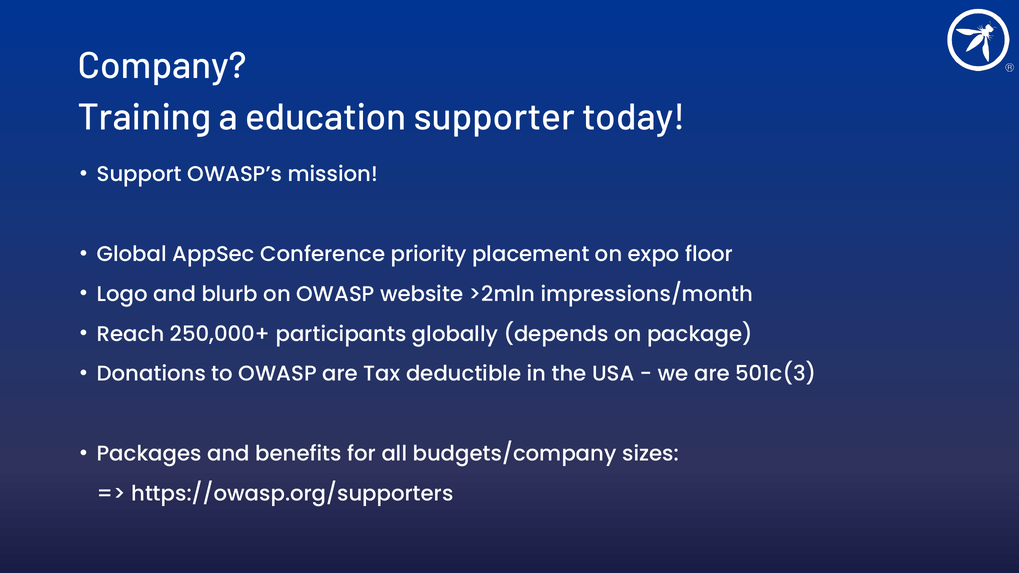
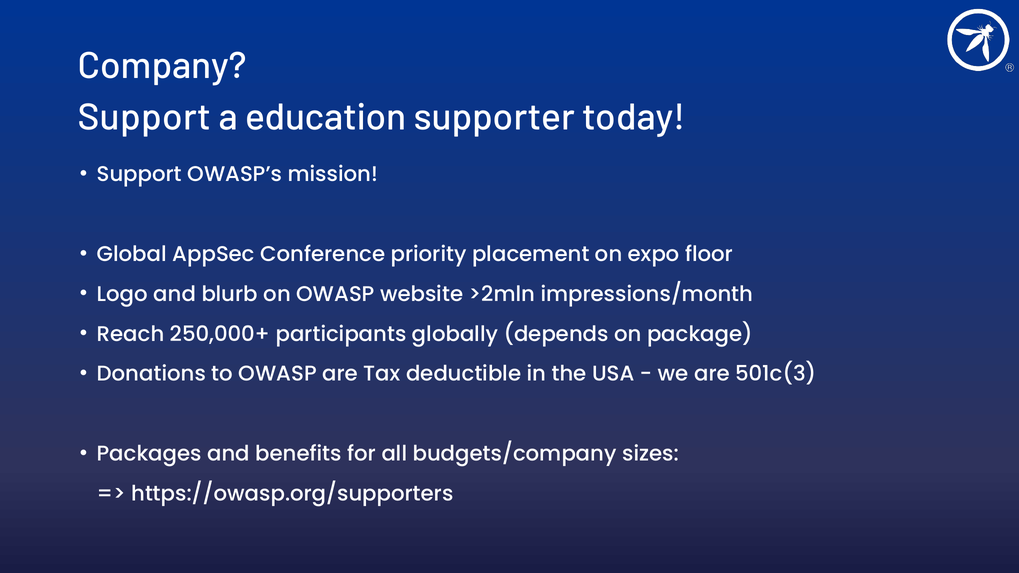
Training at (144, 117): Training -> Support
